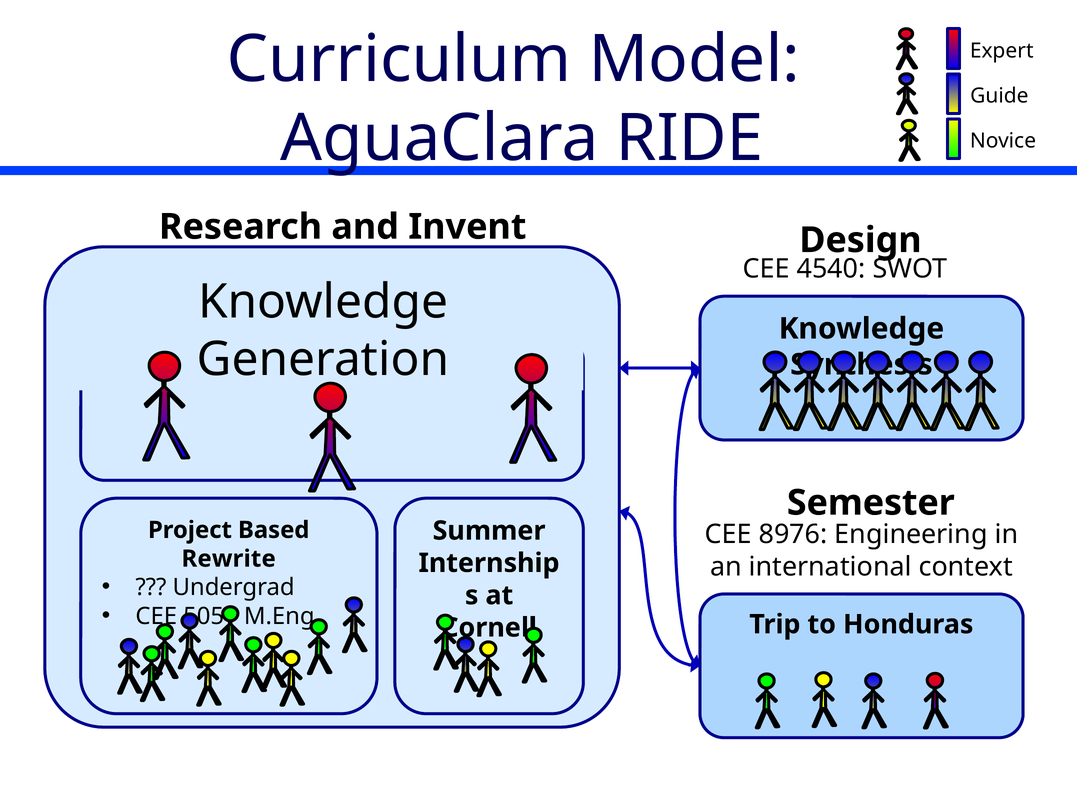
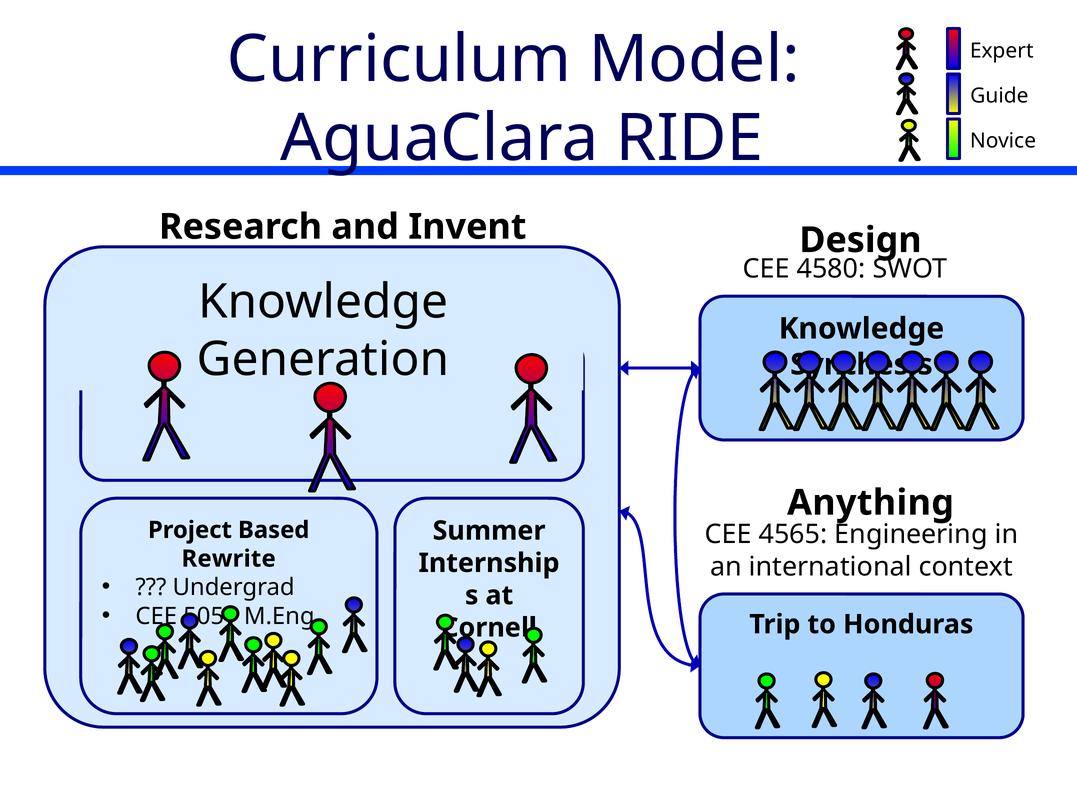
4540: 4540 -> 4580
Semester: Semester -> Anything
8976: 8976 -> 4565
